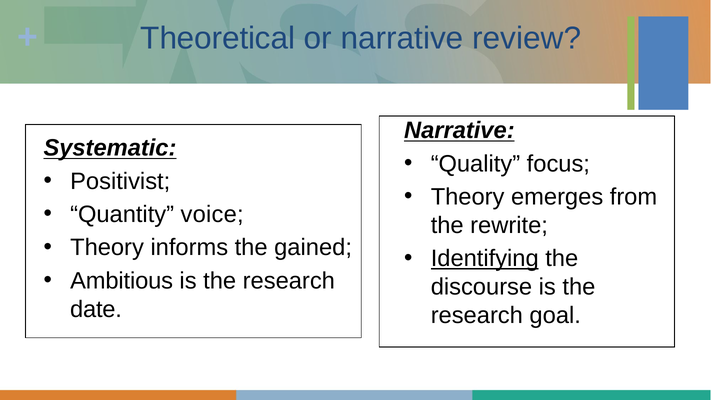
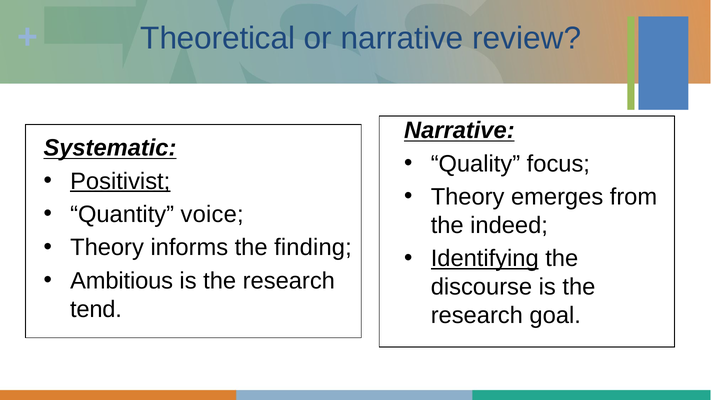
Positivist underline: none -> present
rewrite: rewrite -> indeed
gained: gained -> finding
date: date -> tend
